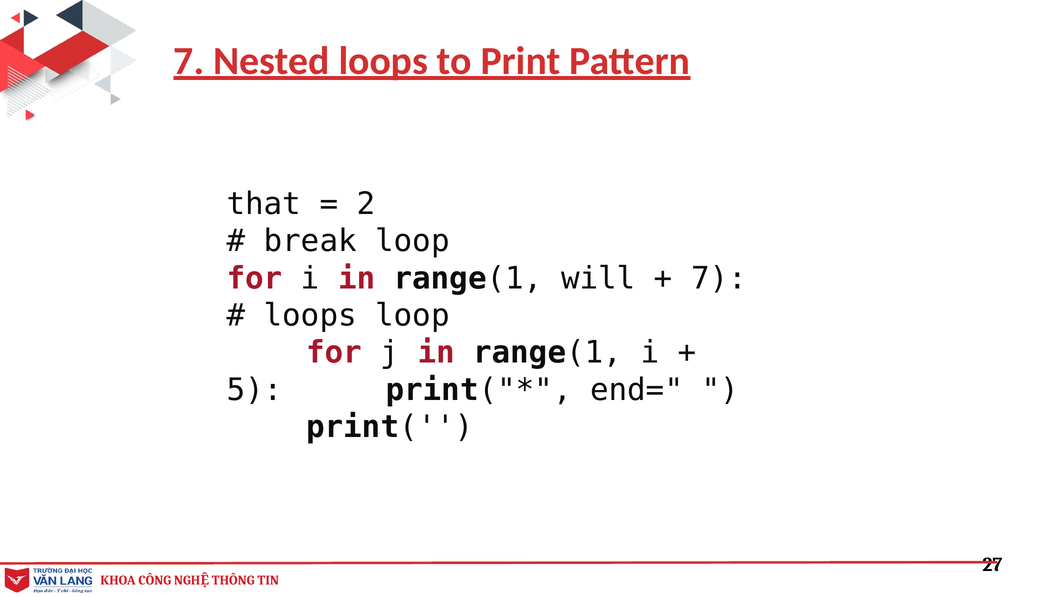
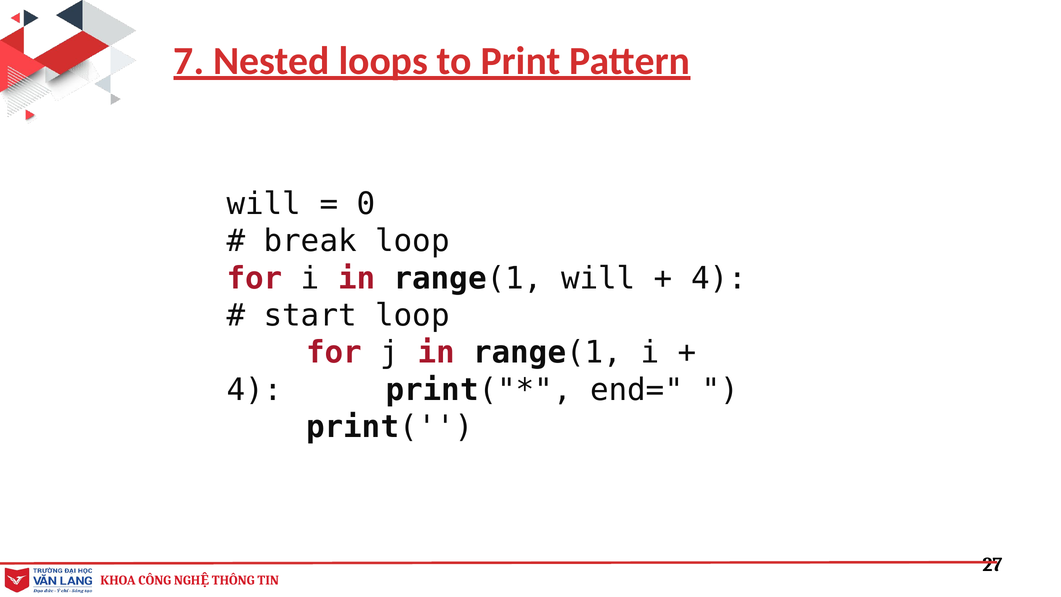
that at (264, 204): that -> will
2: 2 -> 0
7 at (719, 278): 7 -> 4
loops at (310, 316): loops -> start
5 at (255, 390): 5 -> 4
